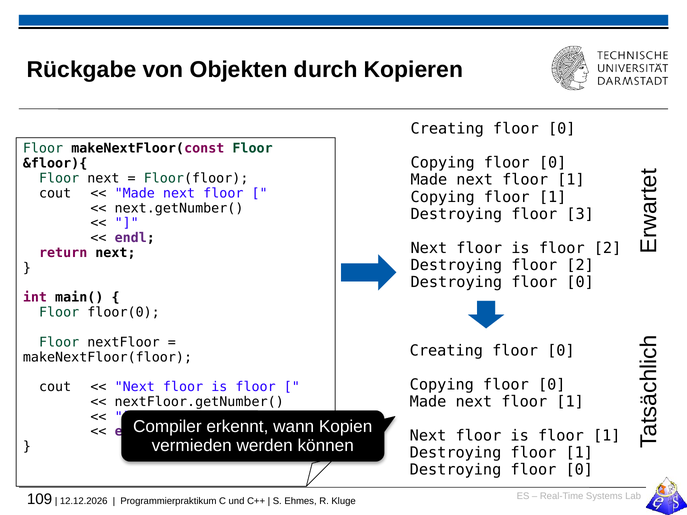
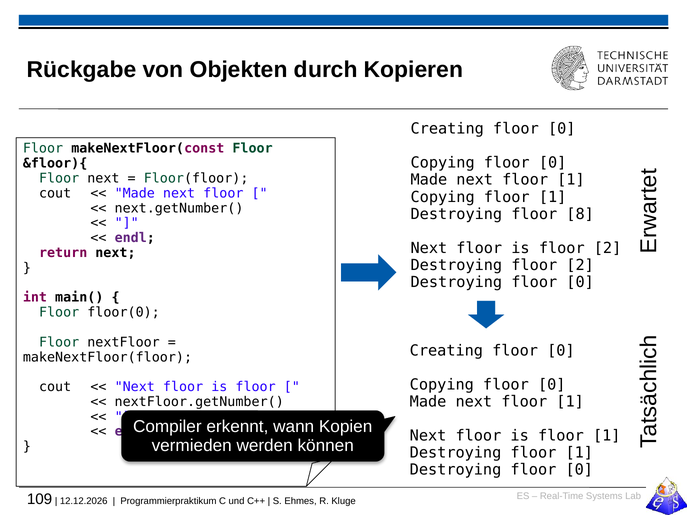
3: 3 -> 8
